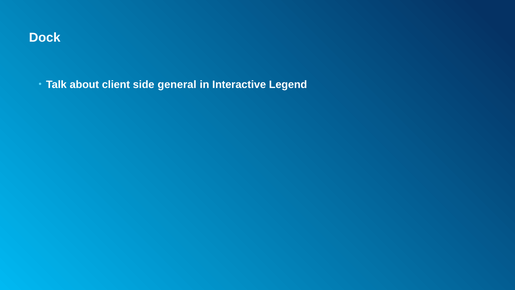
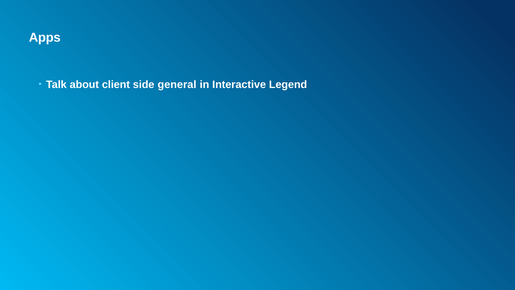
Dock: Dock -> Apps
